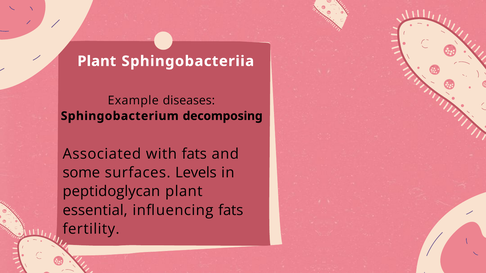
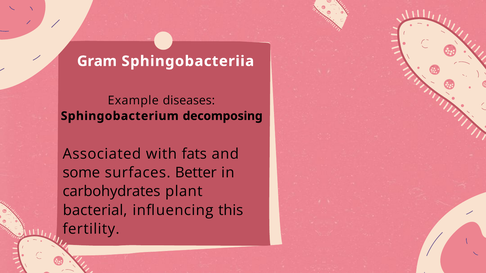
Plant at (97, 61): Plant -> Gram
Levels: Levels -> Better
peptidoglycan: peptidoglycan -> carbohydrates
essential: essential -> bacterial
influencing fats: fats -> this
